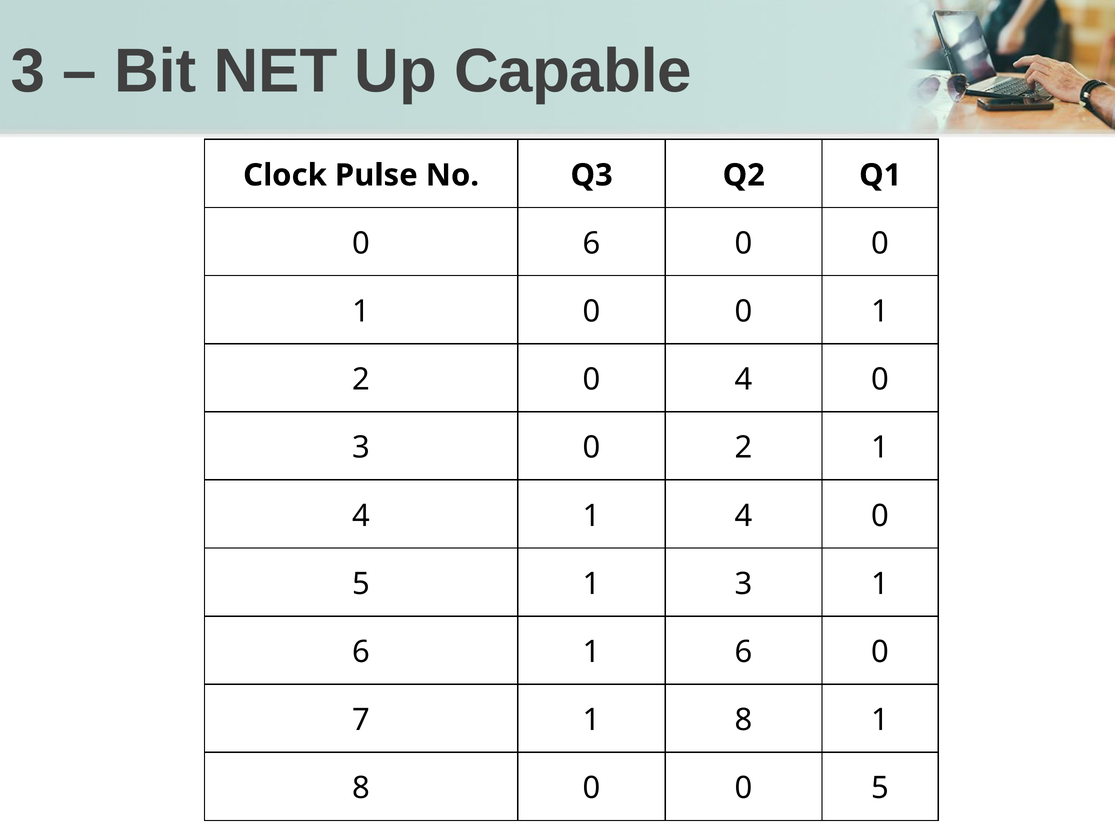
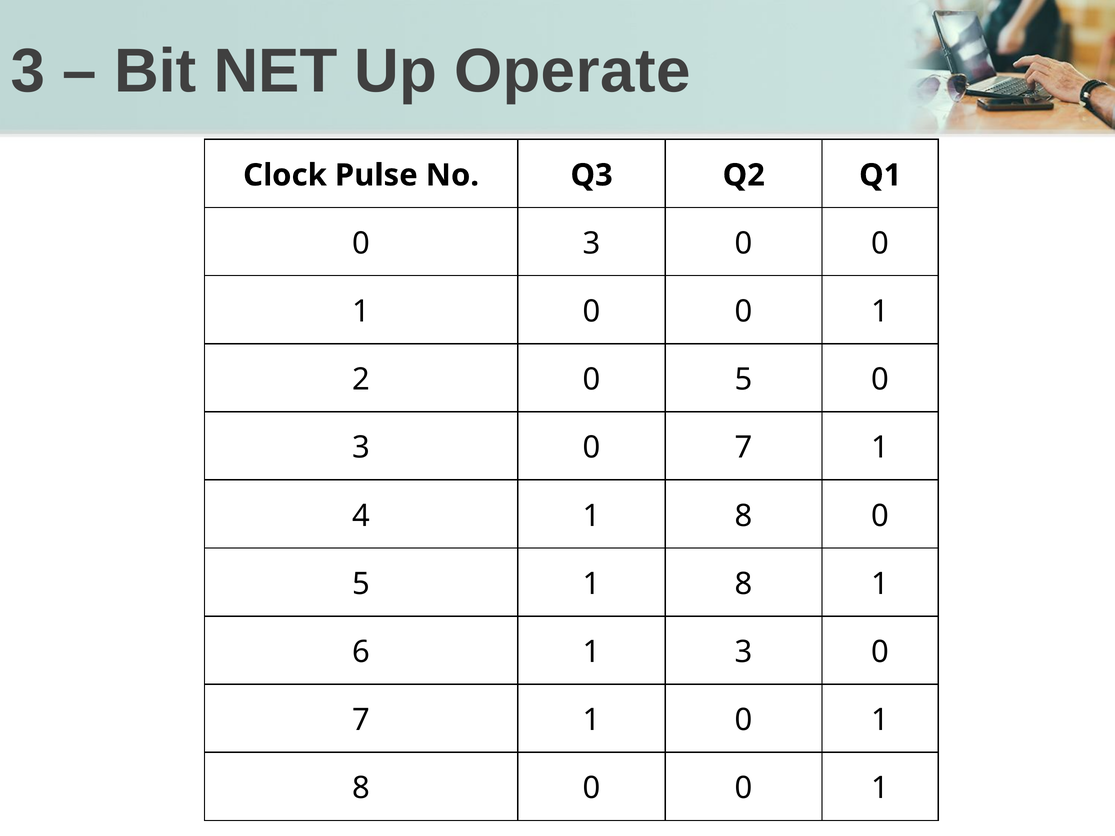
Capable: Capable -> Operate
6 at (592, 243): 6 -> 3
2 0 4: 4 -> 5
2 at (744, 448): 2 -> 7
4 1 4: 4 -> 8
5 1 3: 3 -> 8
6 1 6: 6 -> 3
7 1 8: 8 -> 0
8 0 0 5: 5 -> 1
